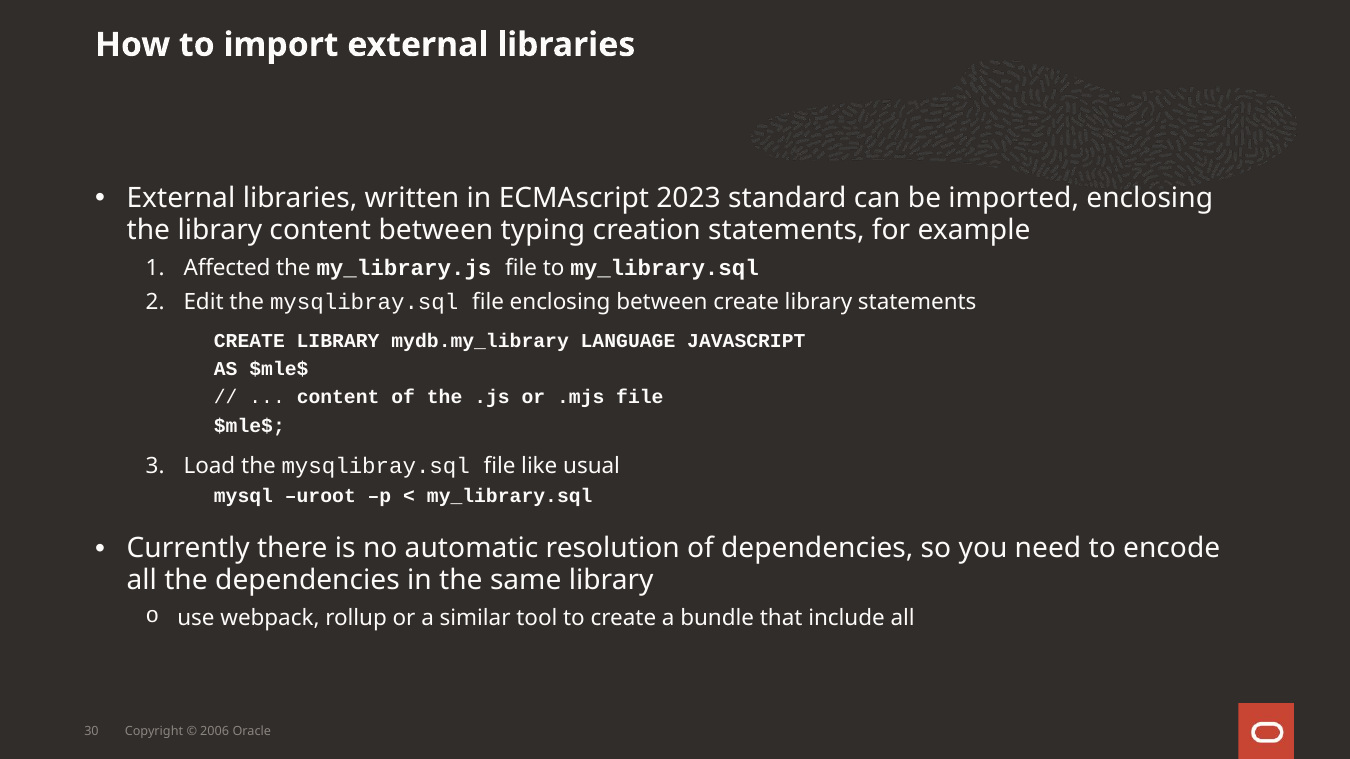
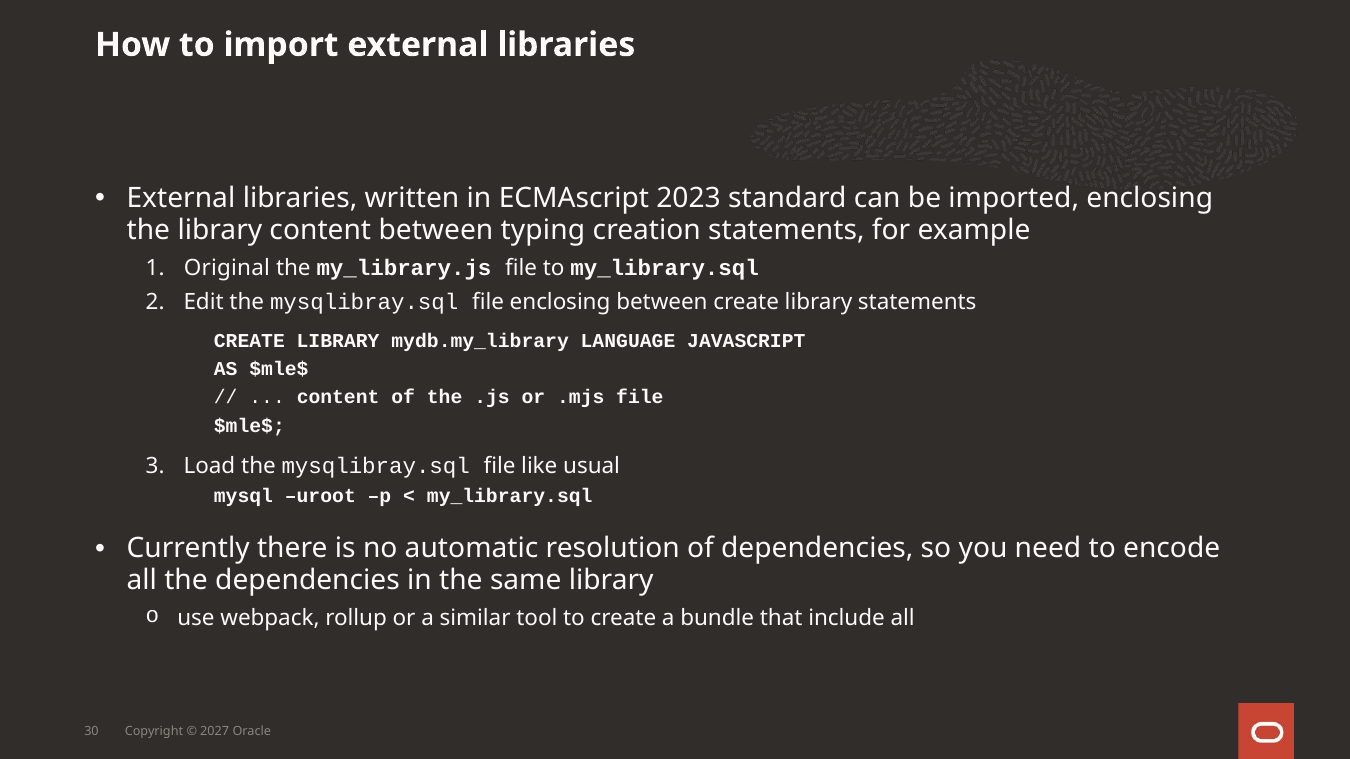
Affected: Affected -> Original
2006: 2006 -> 2027
